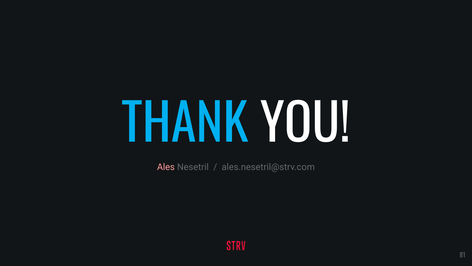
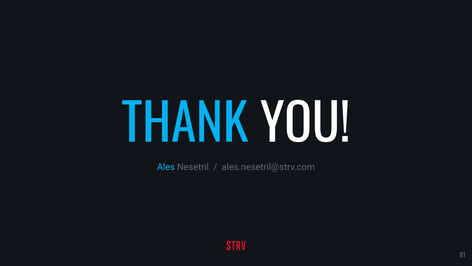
Ales colour: pink -> light blue
